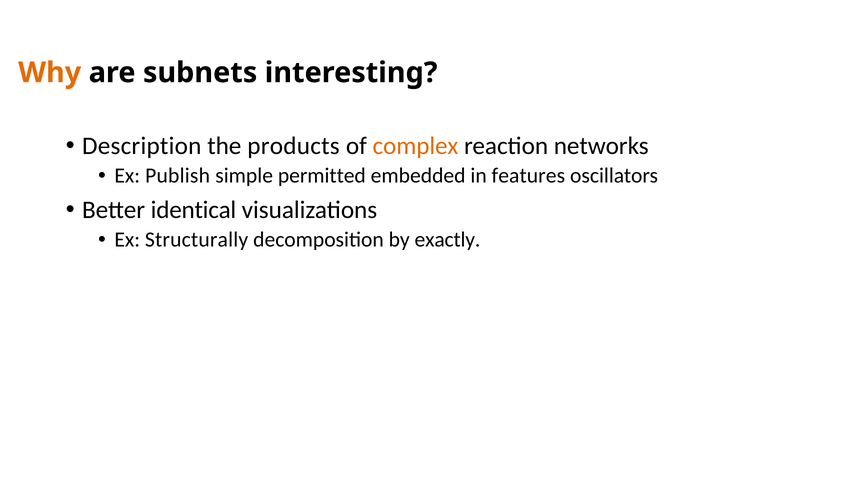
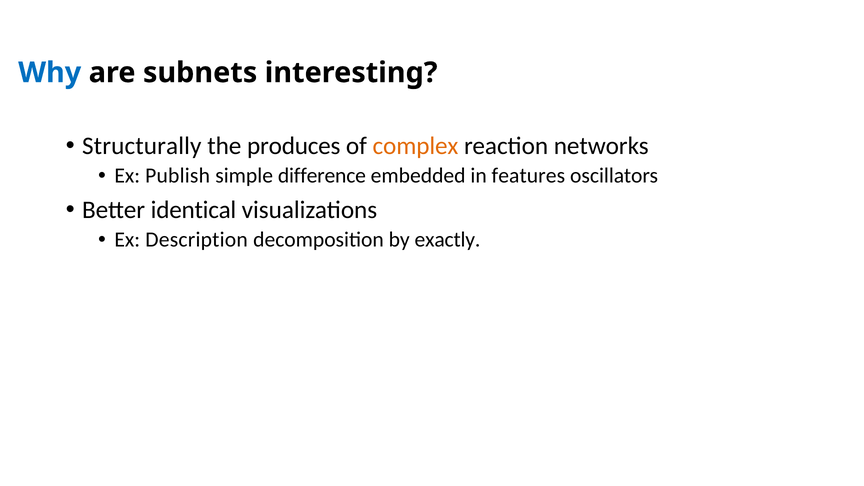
Why colour: orange -> blue
Description: Description -> Structurally
products: products -> produces
permitted: permitted -> difference
Structurally: Structurally -> Description
